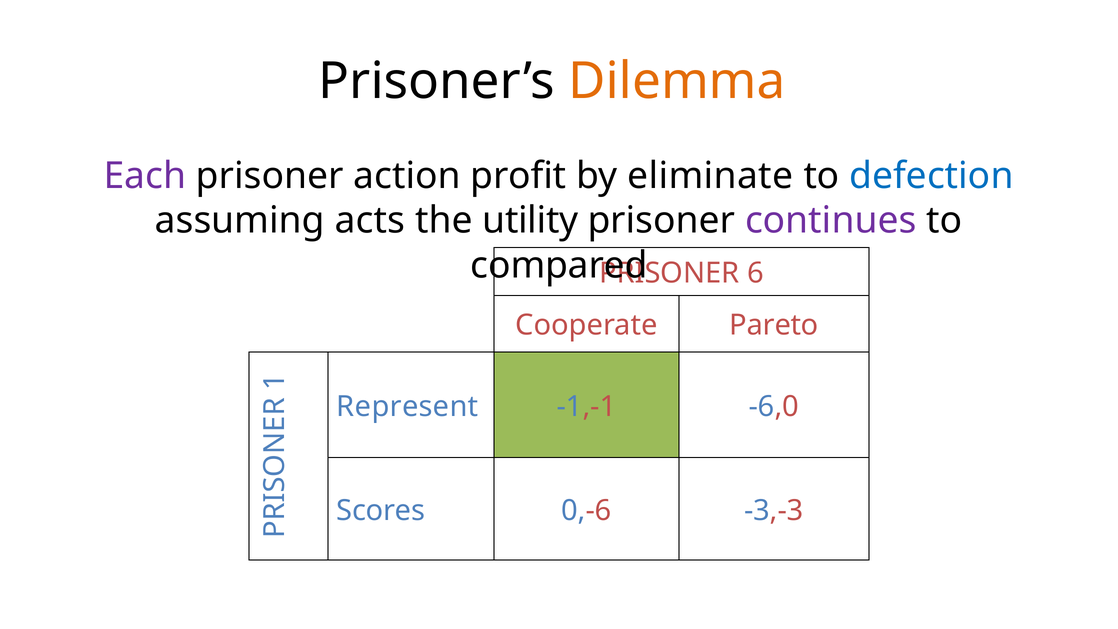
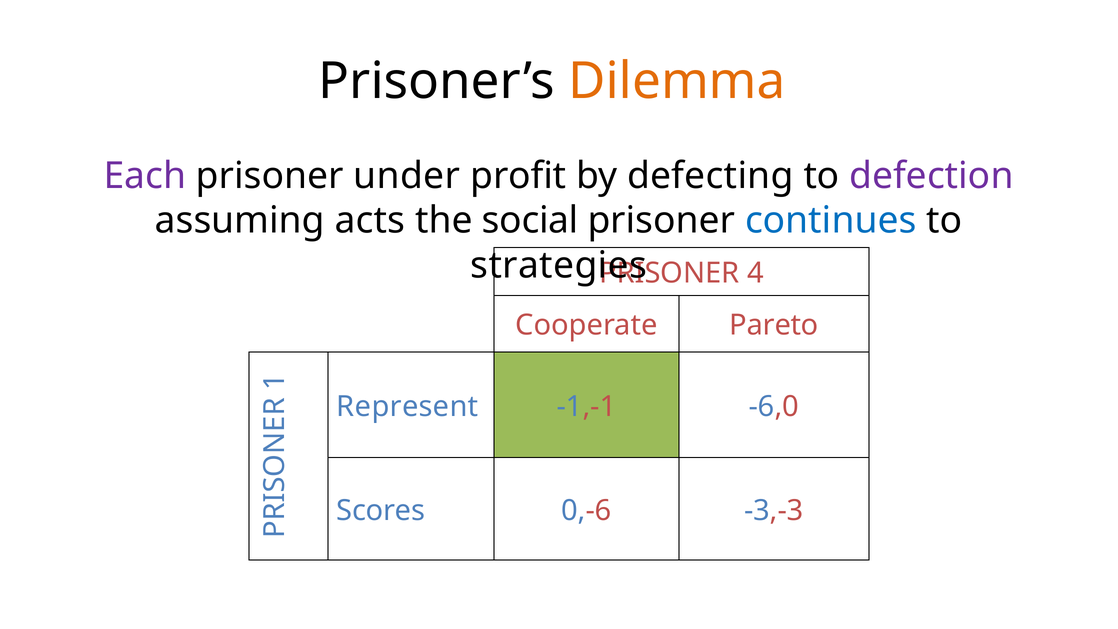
action: action -> under
eliminate: eliminate -> defecting
defection colour: blue -> purple
utility: utility -> social
continues colour: purple -> blue
compared: compared -> strategies
6: 6 -> 4
